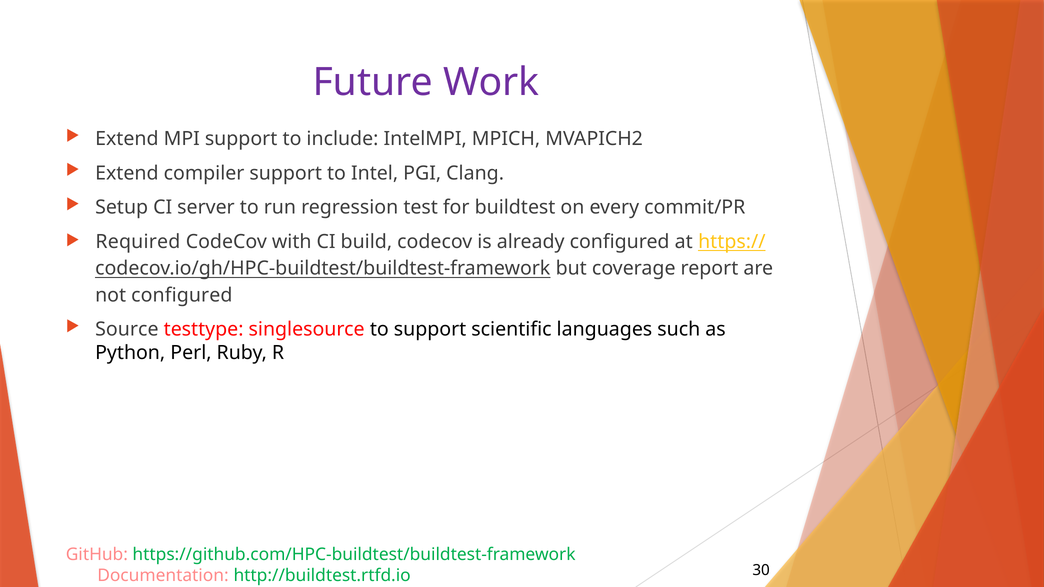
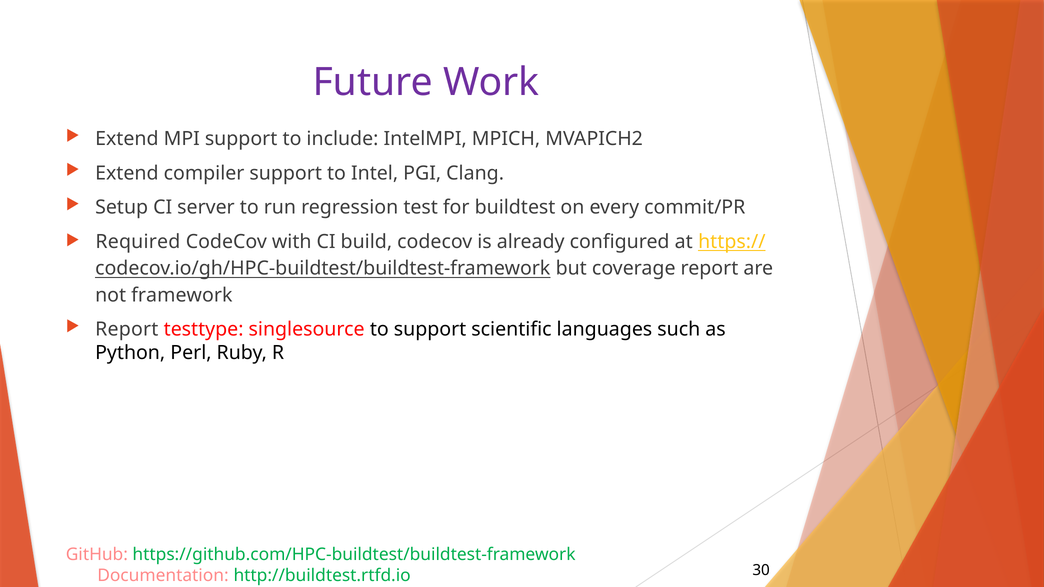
not configured: configured -> framework
Source at (127, 330): Source -> Report
